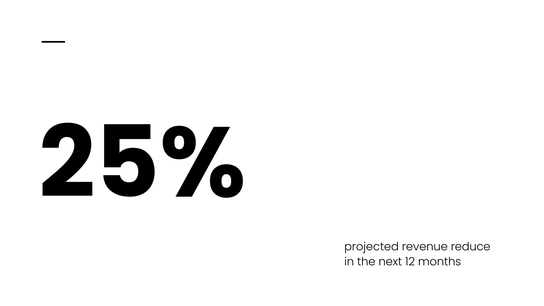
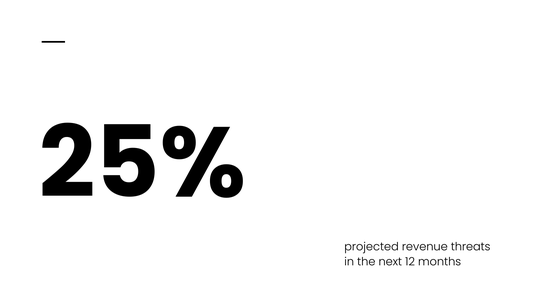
reduce: reduce -> threats
